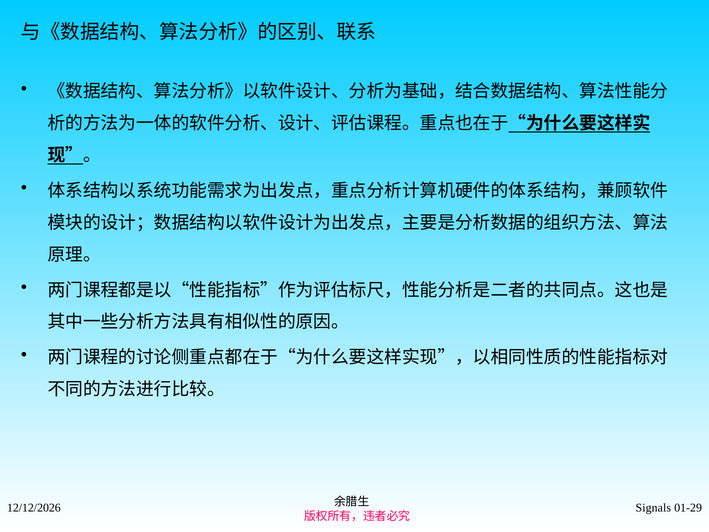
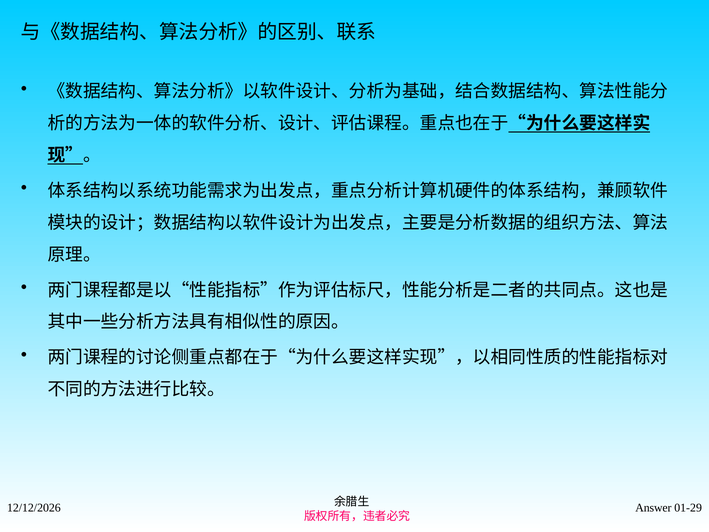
Signals: Signals -> Answer
